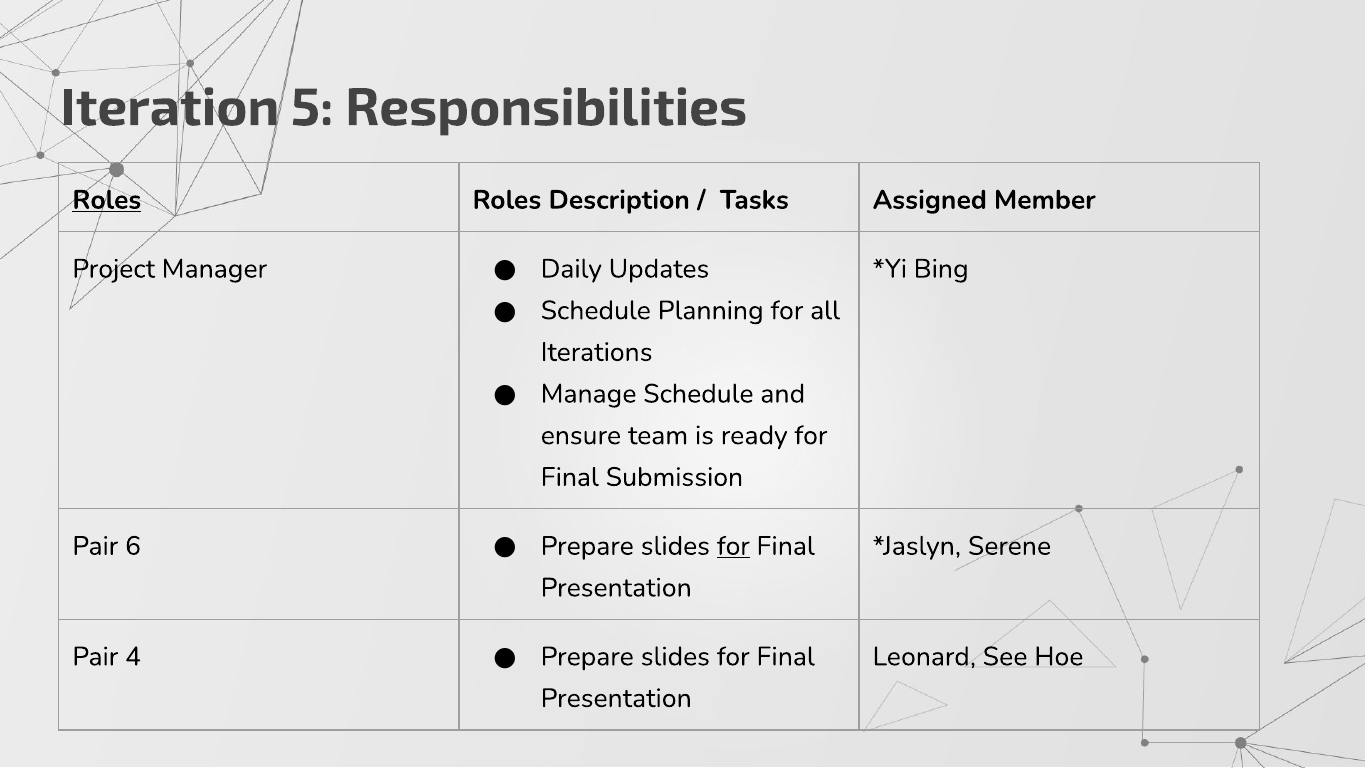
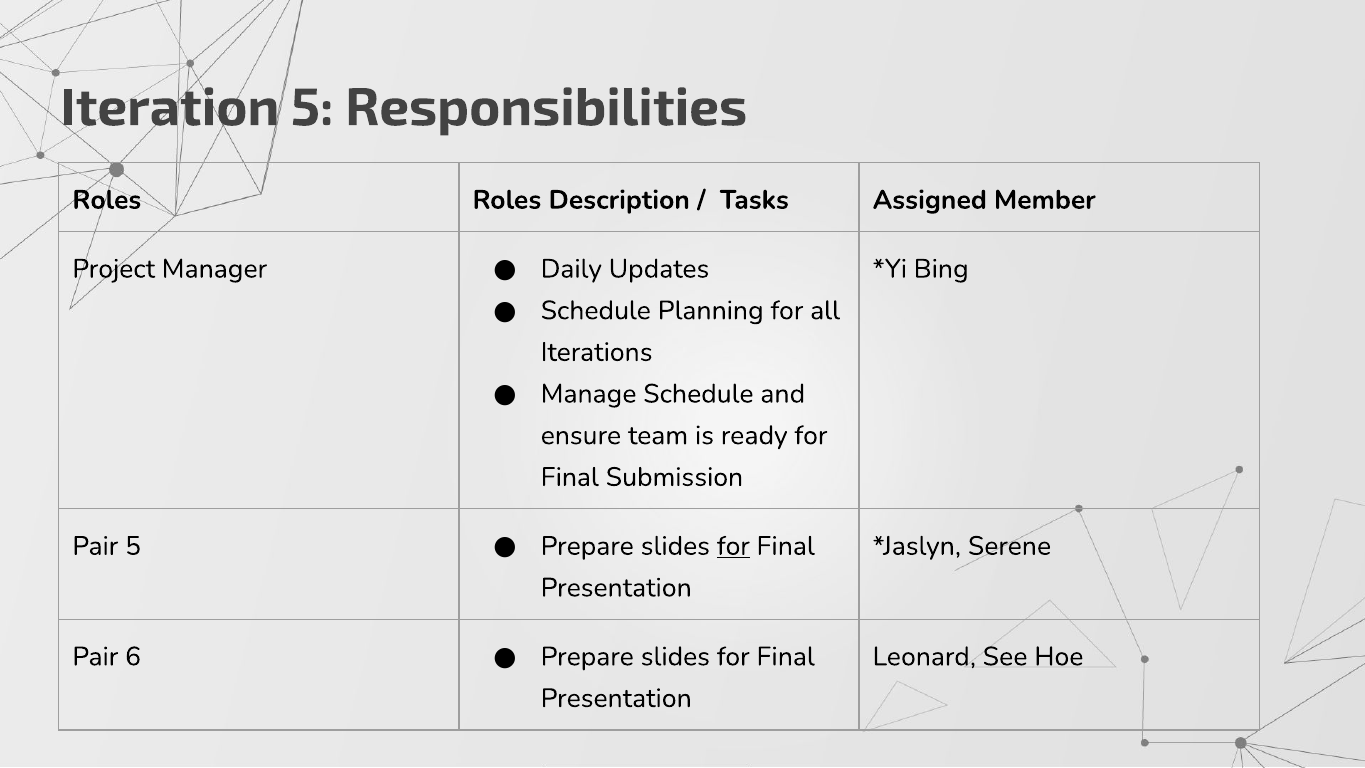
Roles at (107, 200) underline: present -> none
Pair 6: 6 -> 5
4: 4 -> 6
